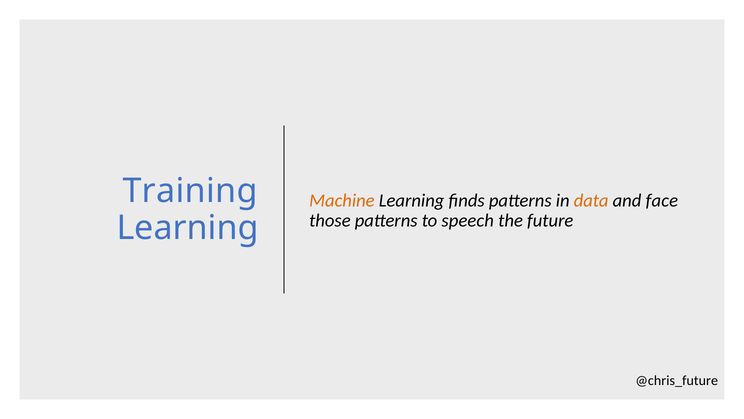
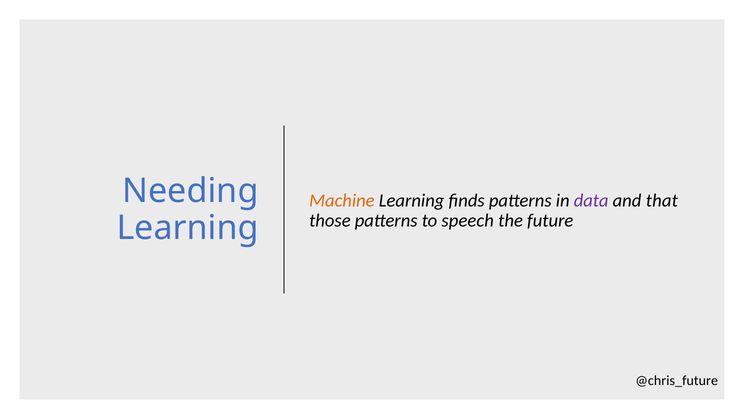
Training: Training -> Needing
data colour: orange -> purple
face: face -> that
